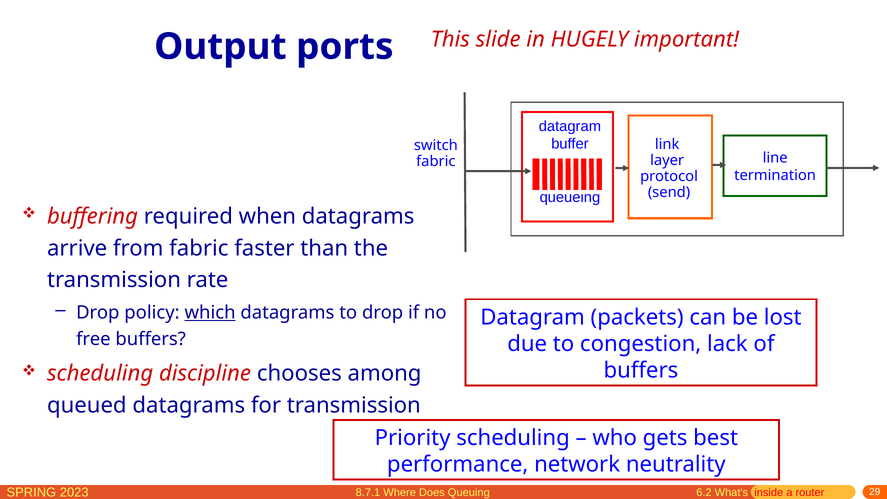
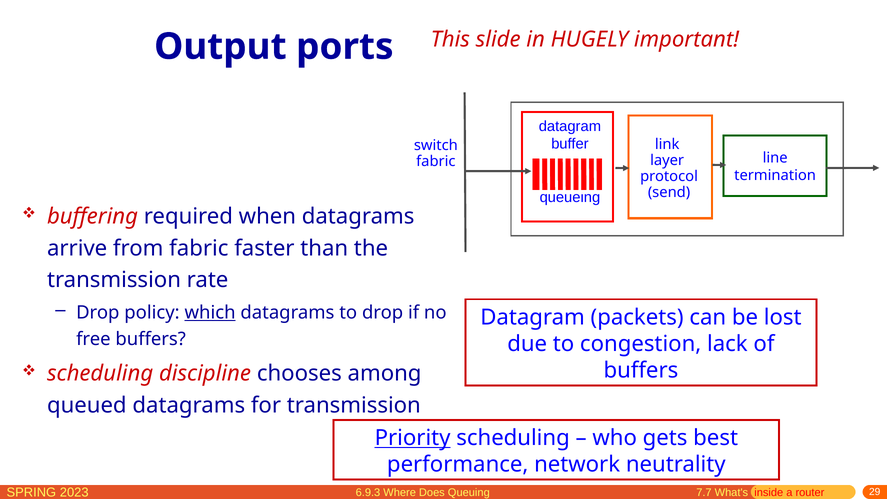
Priority underline: none -> present
8.7.1: 8.7.1 -> 6.9.3
6.2: 6.2 -> 7.7
